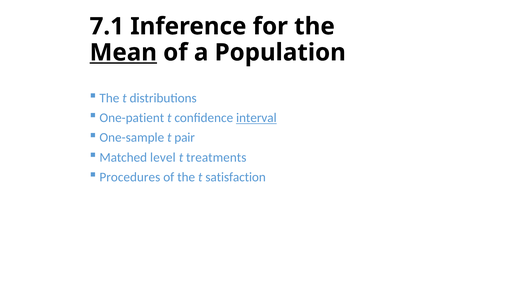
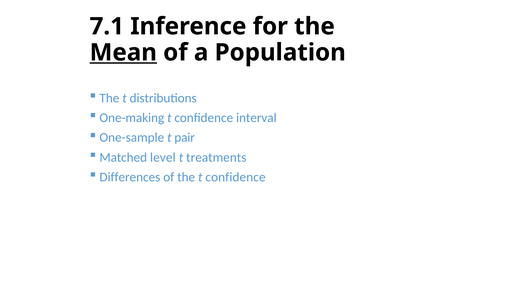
One-patient: One-patient -> One-making
interval underline: present -> none
Procedures: Procedures -> Differences
the t satisfaction: satisfaction -> confidence
